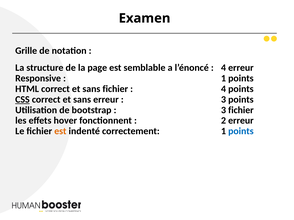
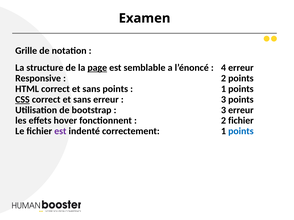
page underline: none -> present
1 at (224, 78): 1 -> 2
sans fichier: fichier -> points
4 at (224, 89): 4 -> 1
3 fichier: fichier -> erreur
2 erreur: erreur -> fichier
est at (60, 131) colour: orange -> purple
